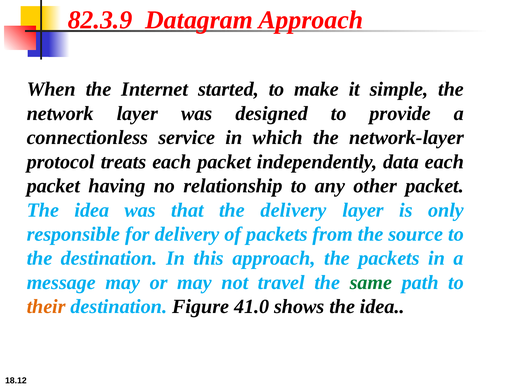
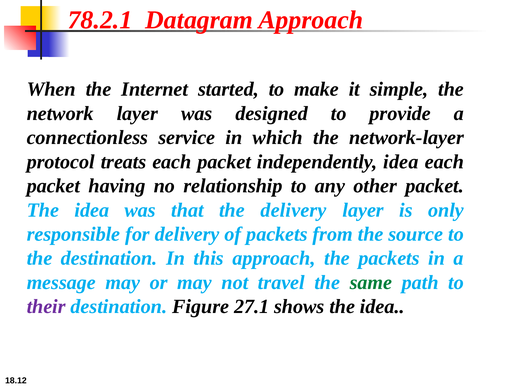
82.3.9: 82.3.9 -> 78.2.1
independently data: data -> idea
their colour: orange -> purple
41.0: 41.0 -> 27.1
